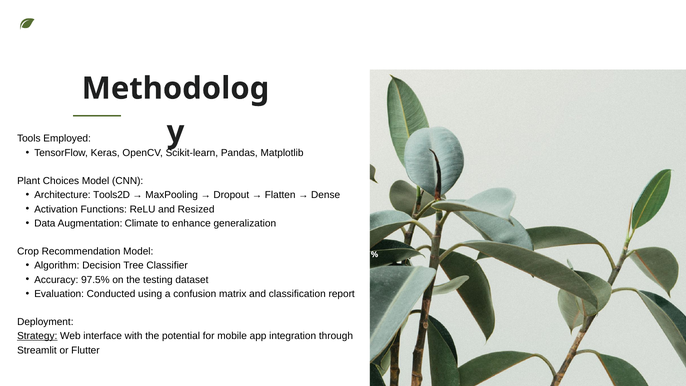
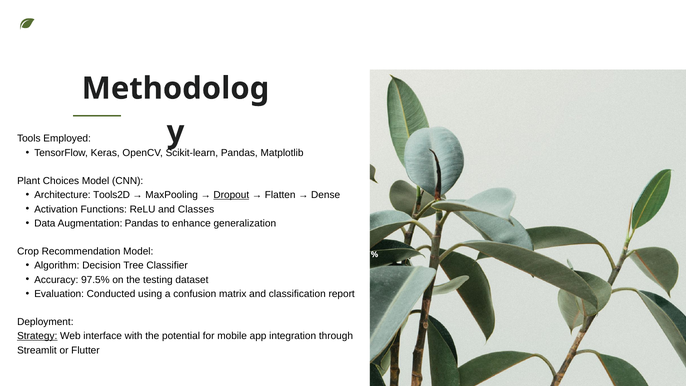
Dropout underline: none -> present
Resized: Resized -> Classes
Augmentation Climate: Climate -> Pandas
